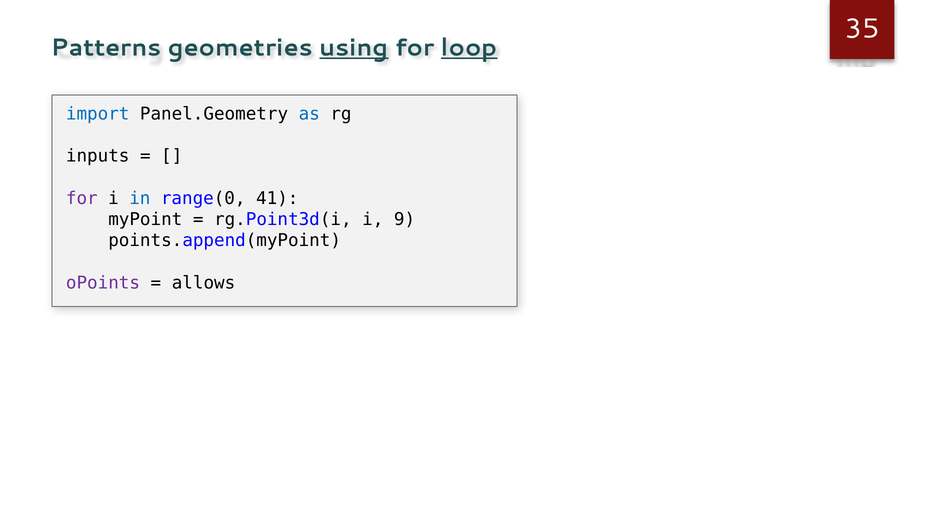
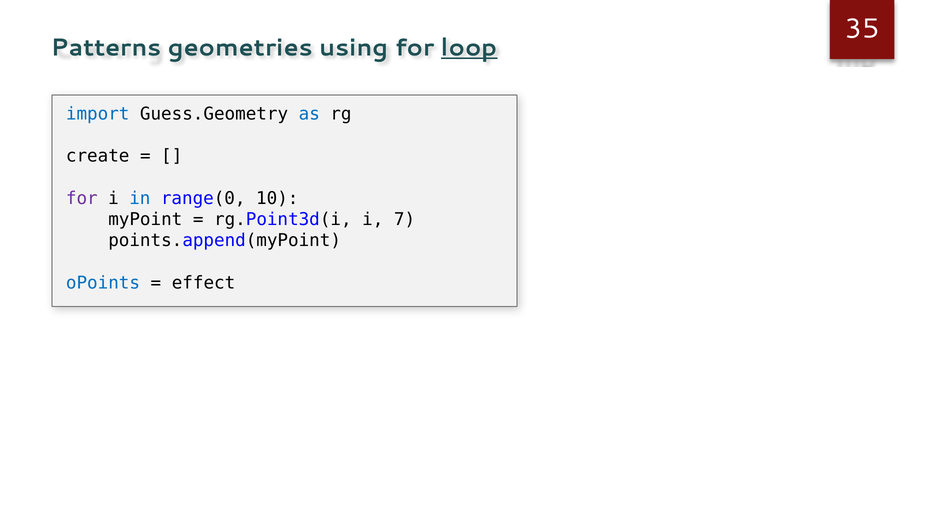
using underline: present -> none
Panel.Geometry: Panel.Geometry -> Guess.Geometry
inputs: inputs -> create
41: 41 -> 10
9: 9 -> 7
oPoints colour: purple -> blue
allows: allows -> effect
